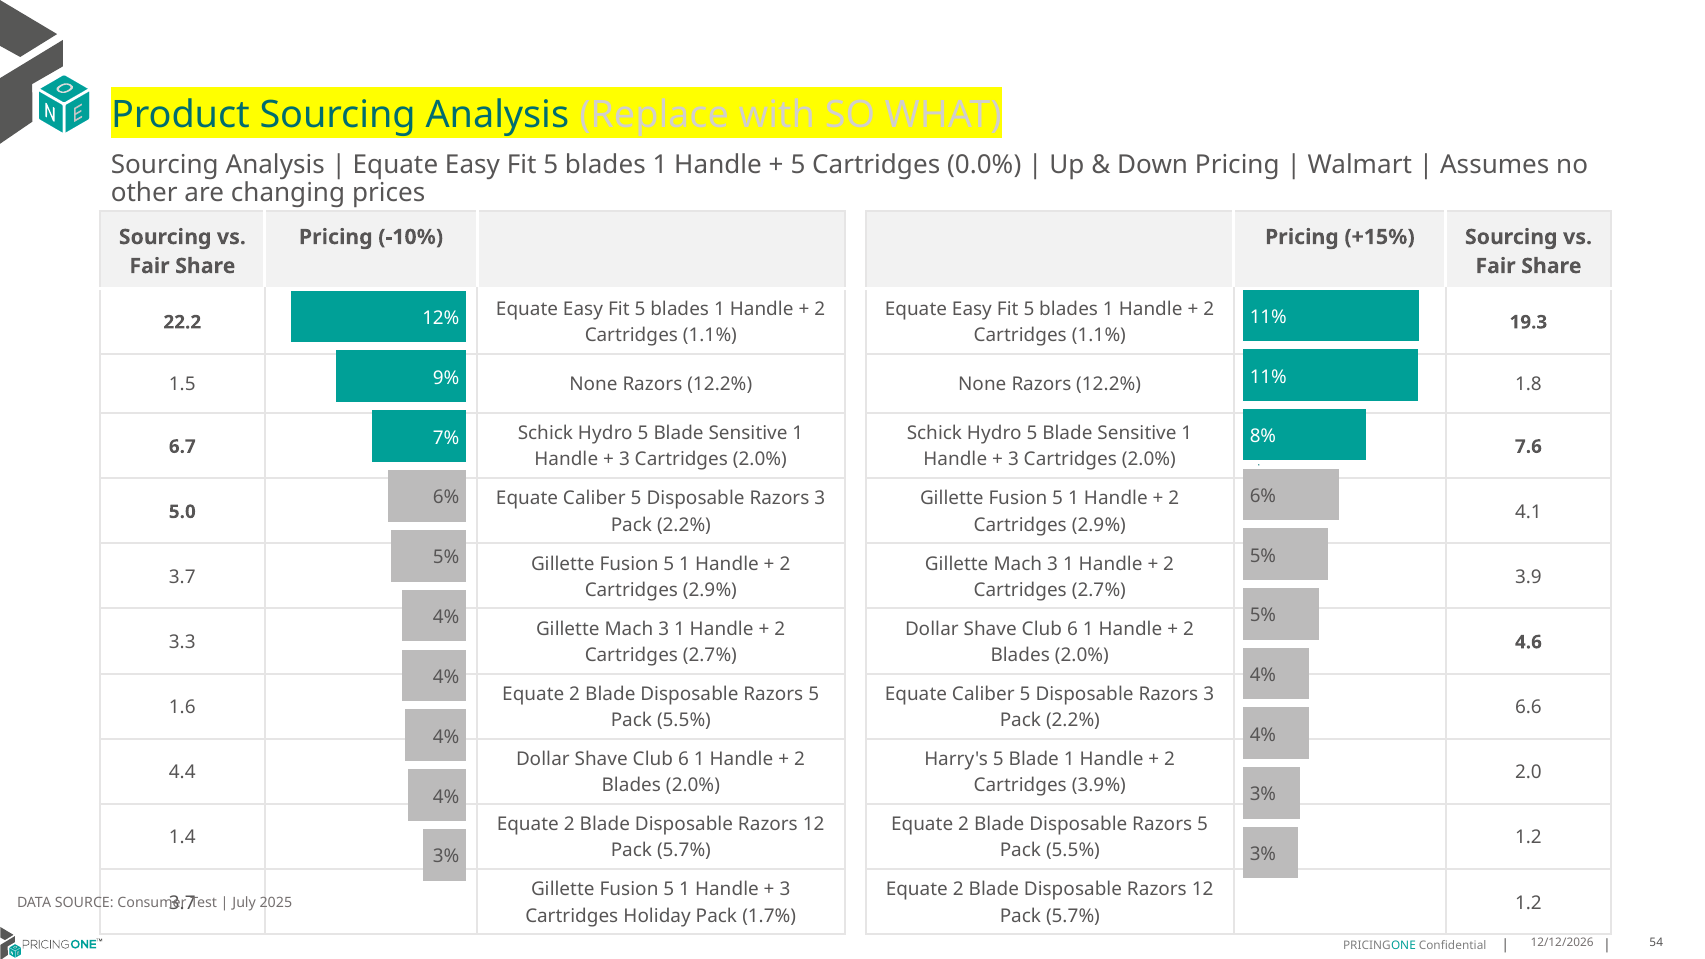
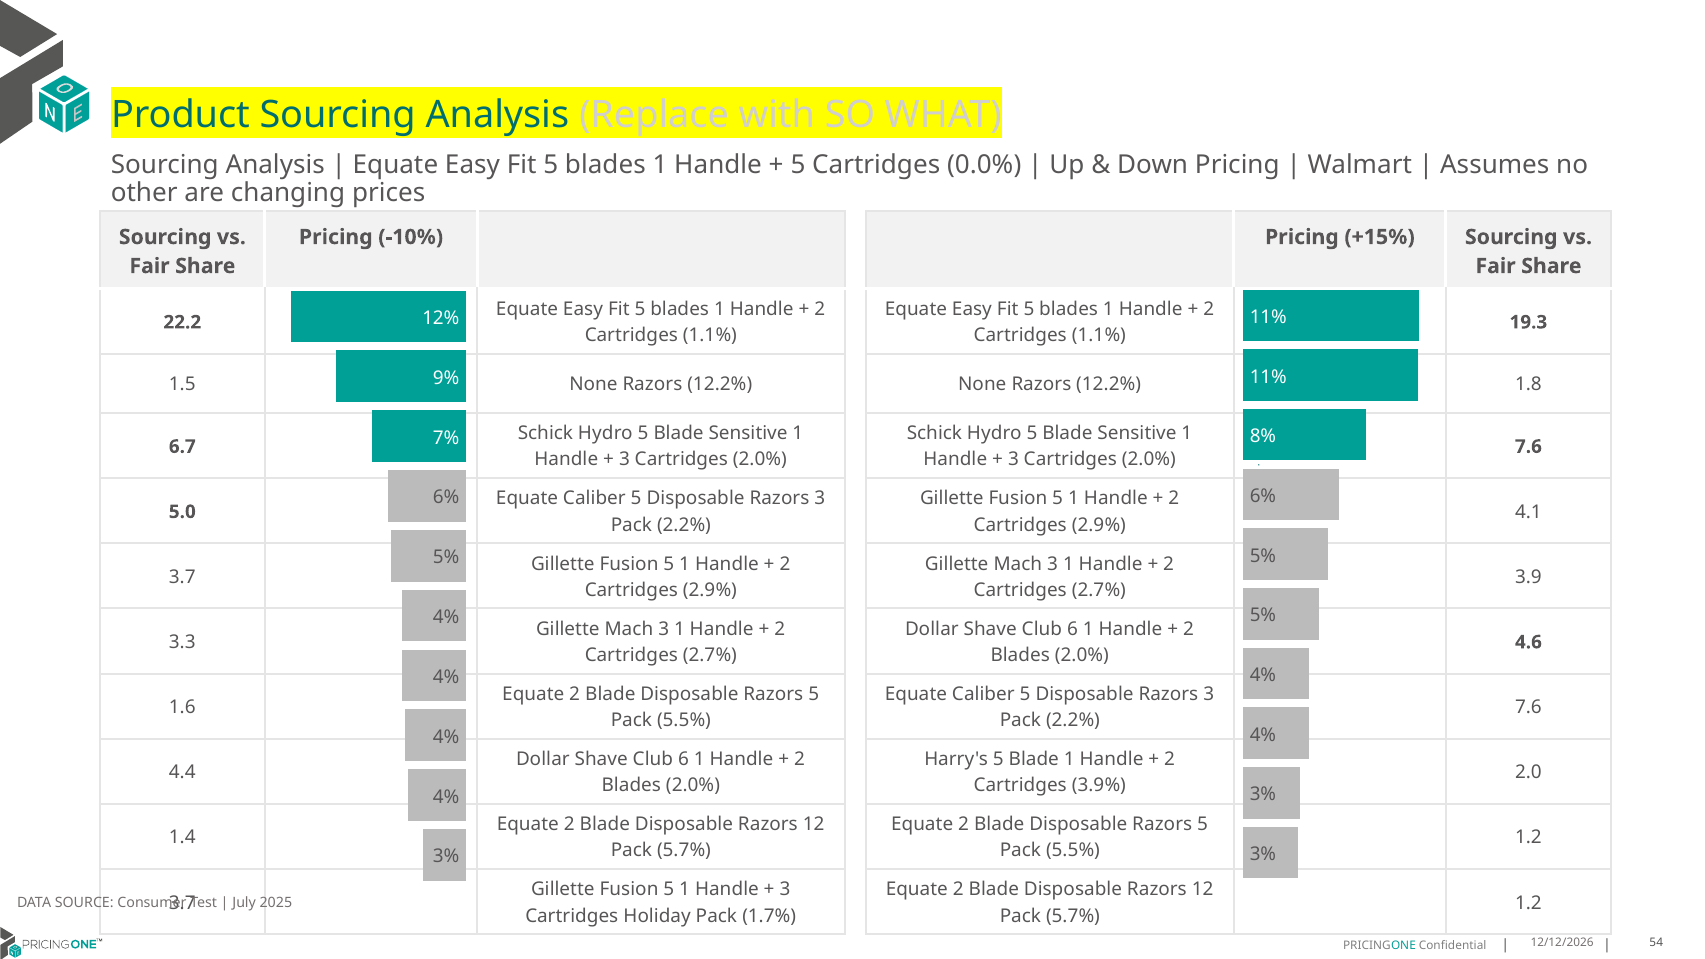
6.6 at (1528, 707): 6.6 -> 7.6
